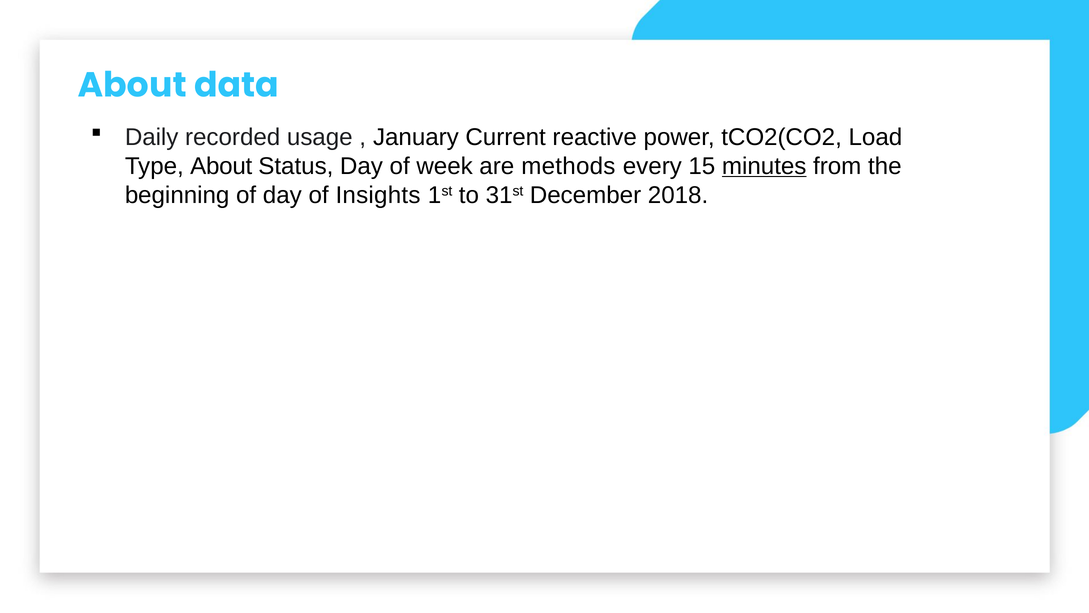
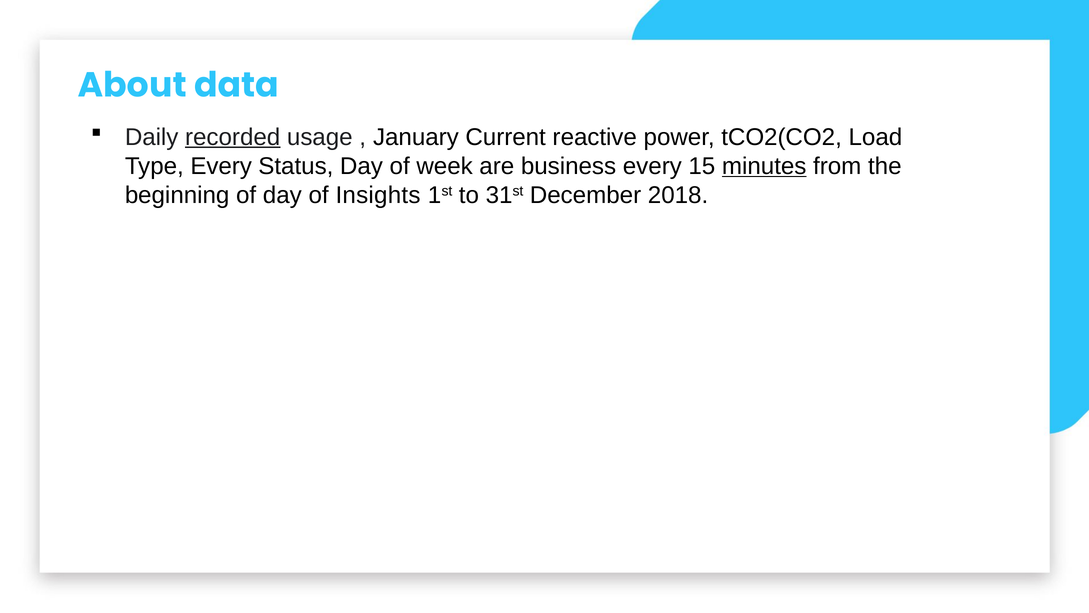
recorded underline: none -> present
Type About: About -> Every
methods: methods -> business
